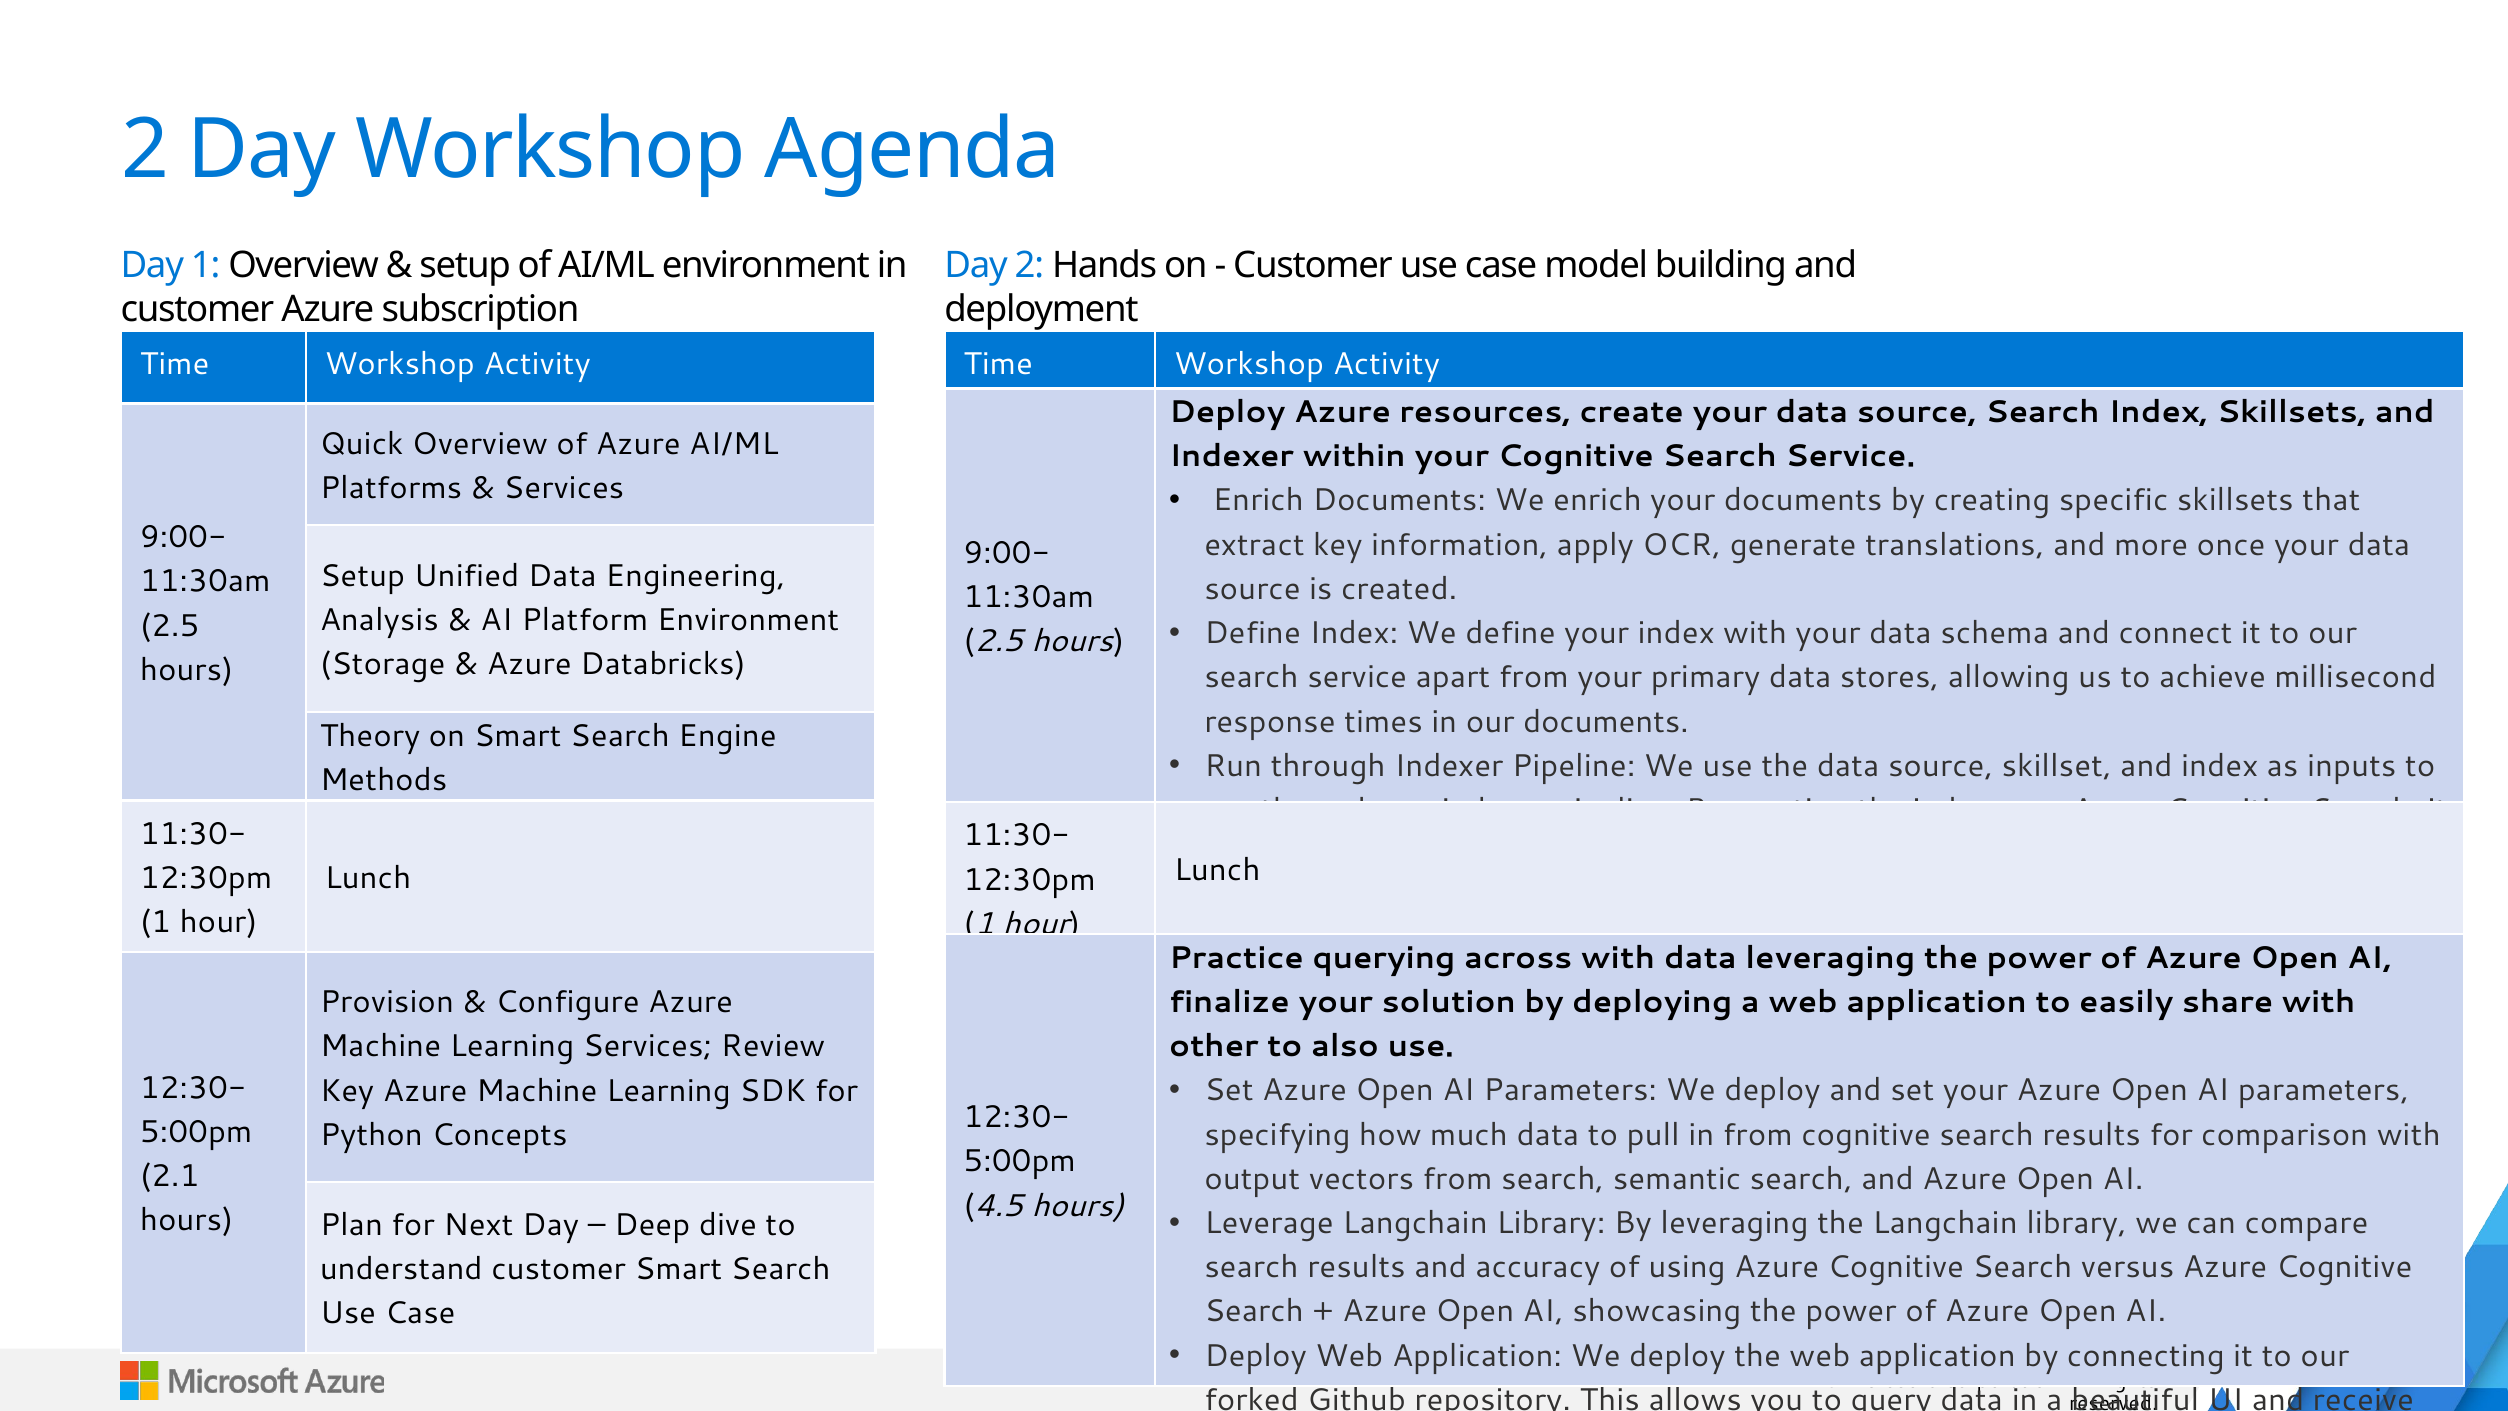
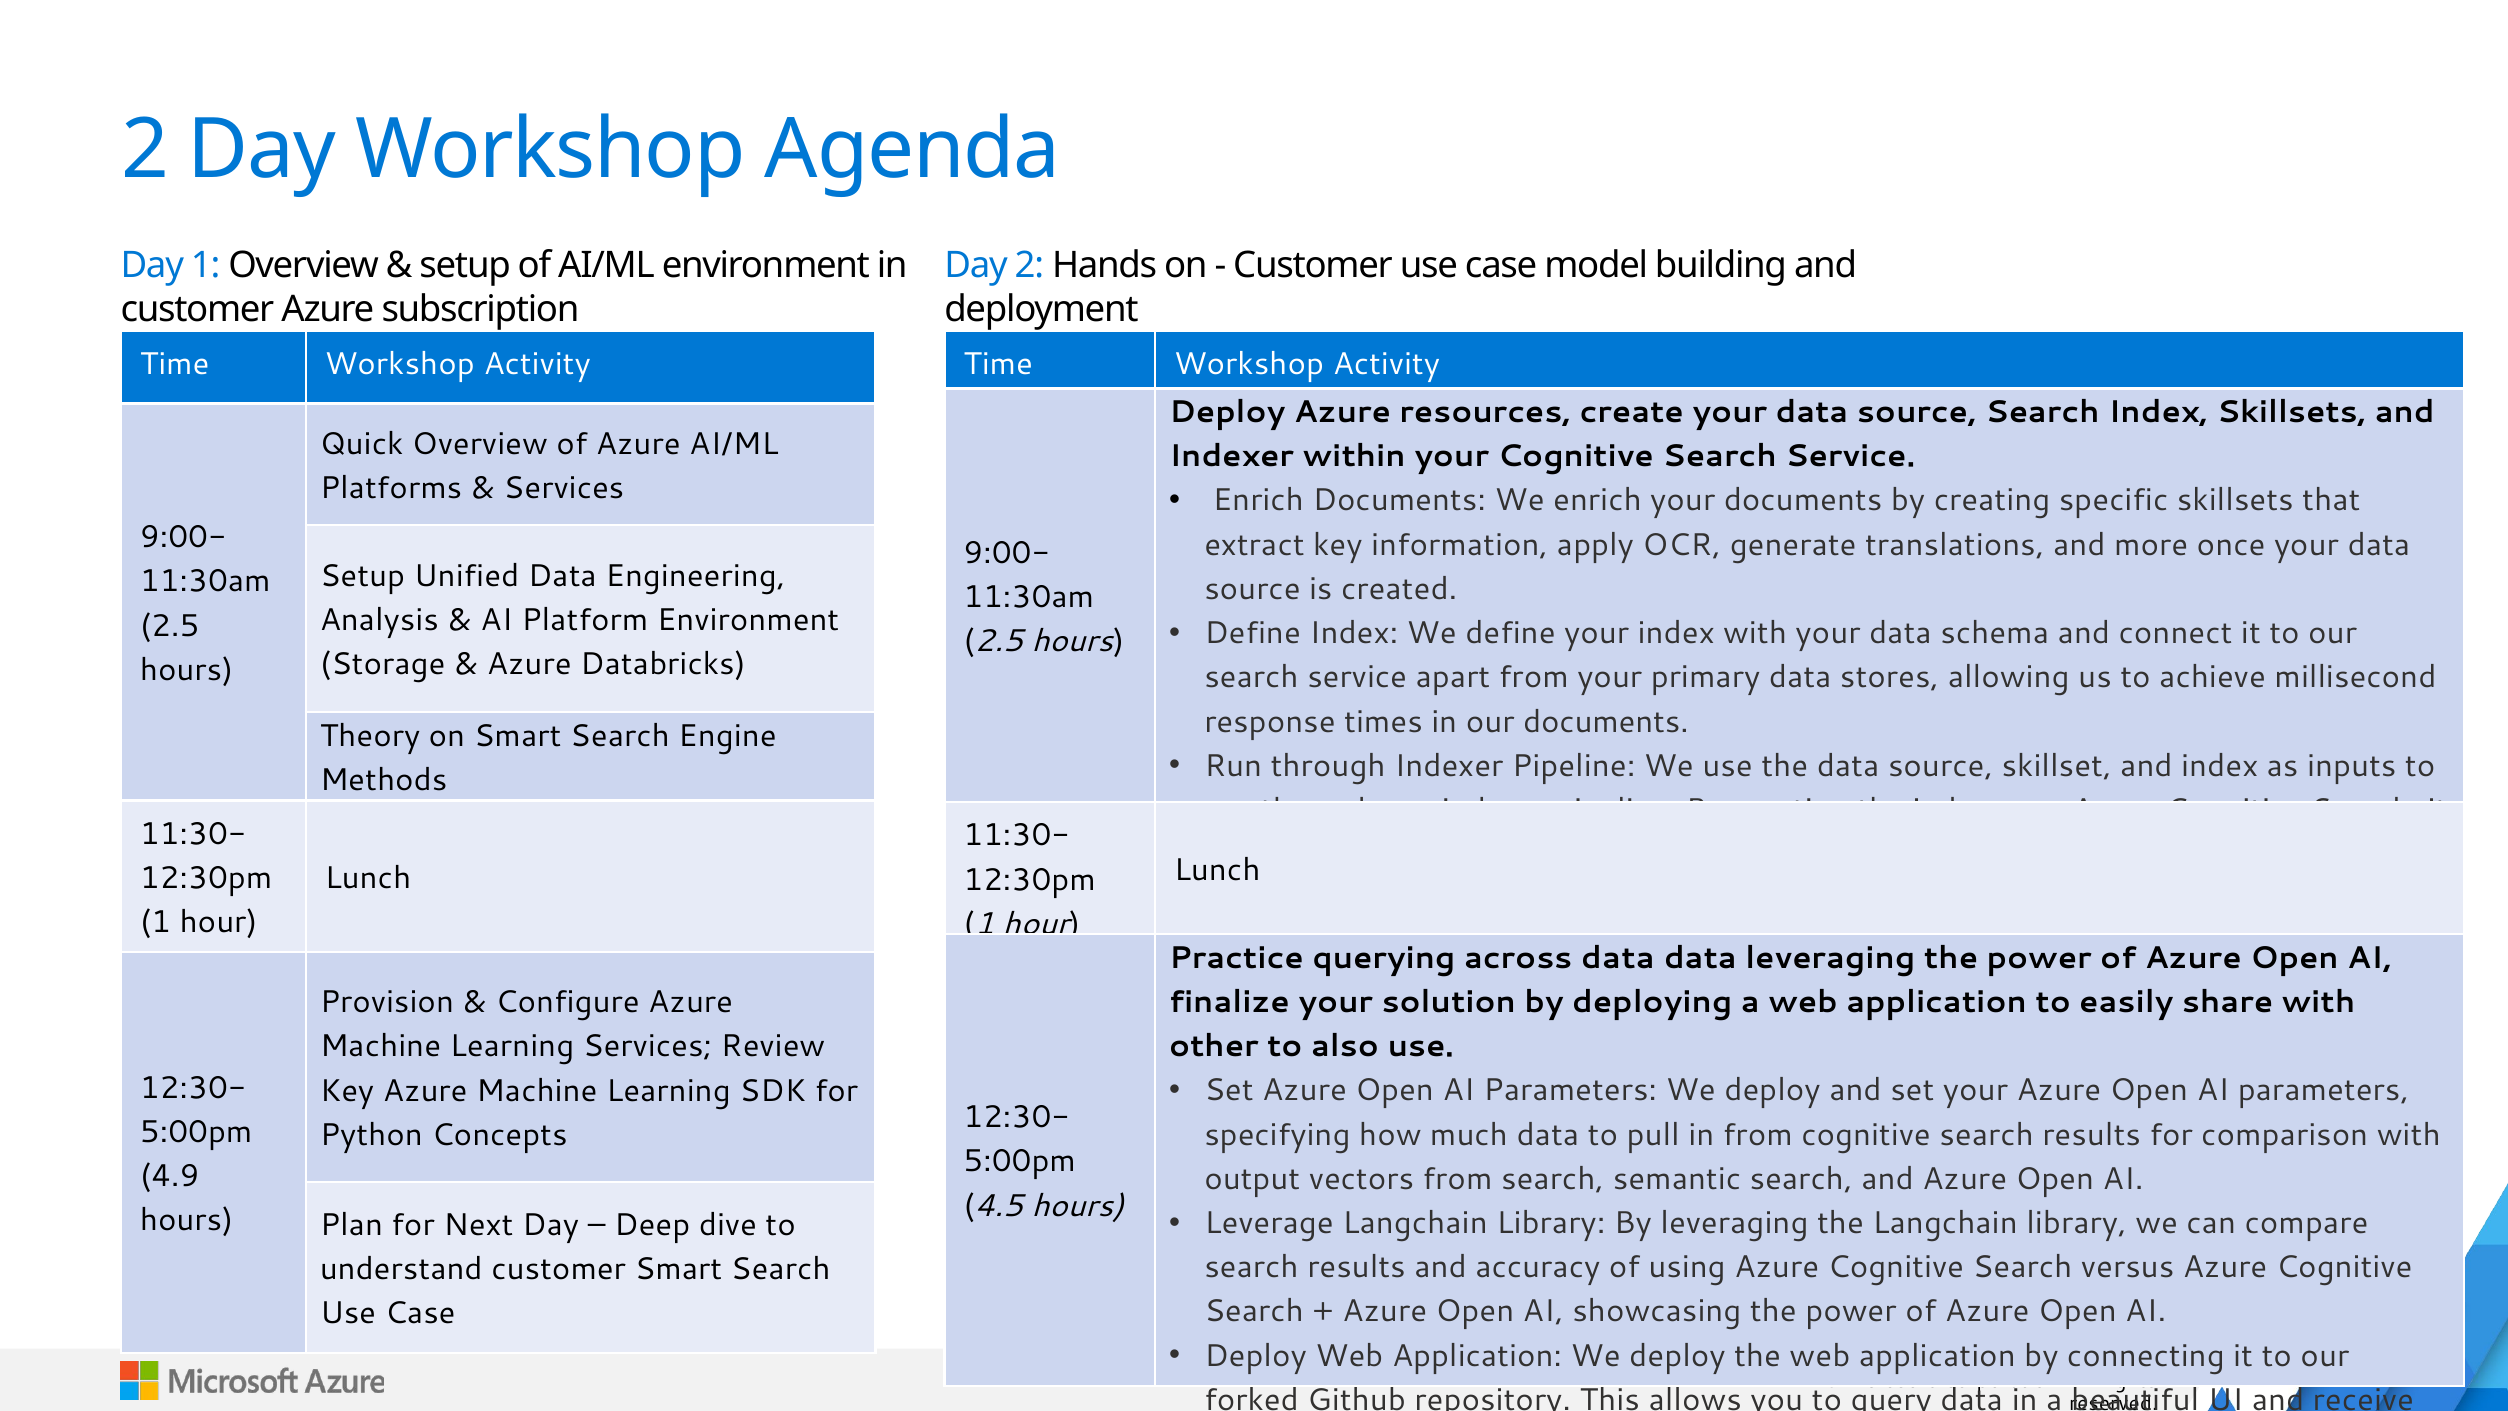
across with: with -> data
2.1: 2.1 -> 4.9
